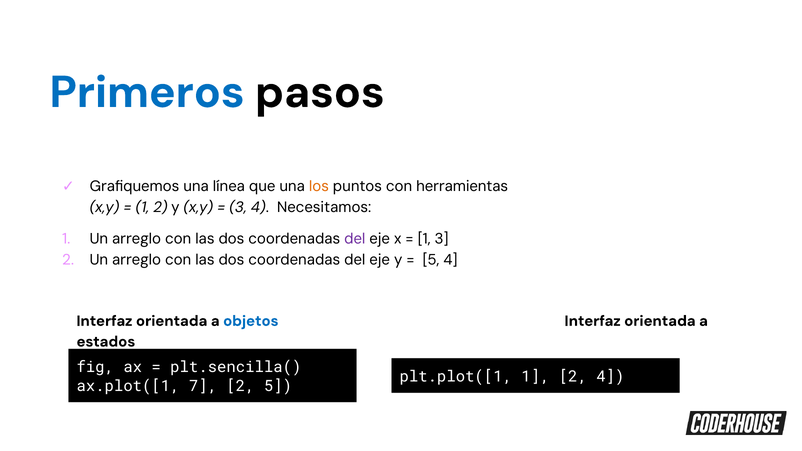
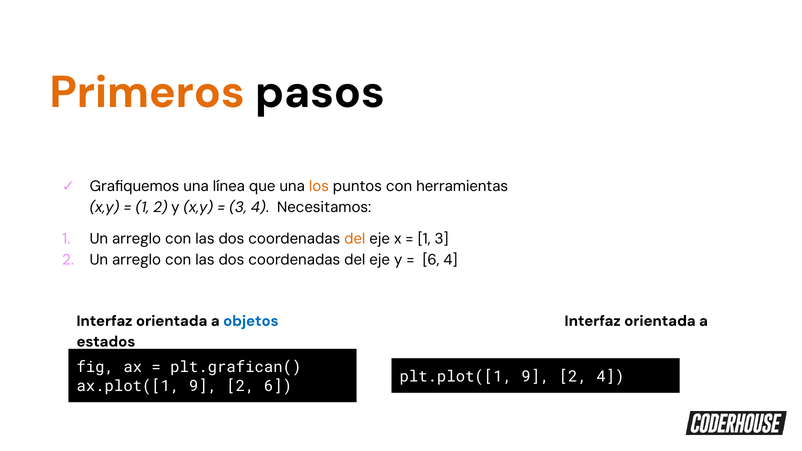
Primeros colour: blue -> orange
del at (355, 239) colour: purple -> orange
5 at (431, 260): 5 -> 6
plt.sencilla(: plt.sencilla( -> plt.grafican(
plt.plot([1 1: 1 -> 9
ax.plot([1 7: 7 -> 9
2 5: 5 -> 6
